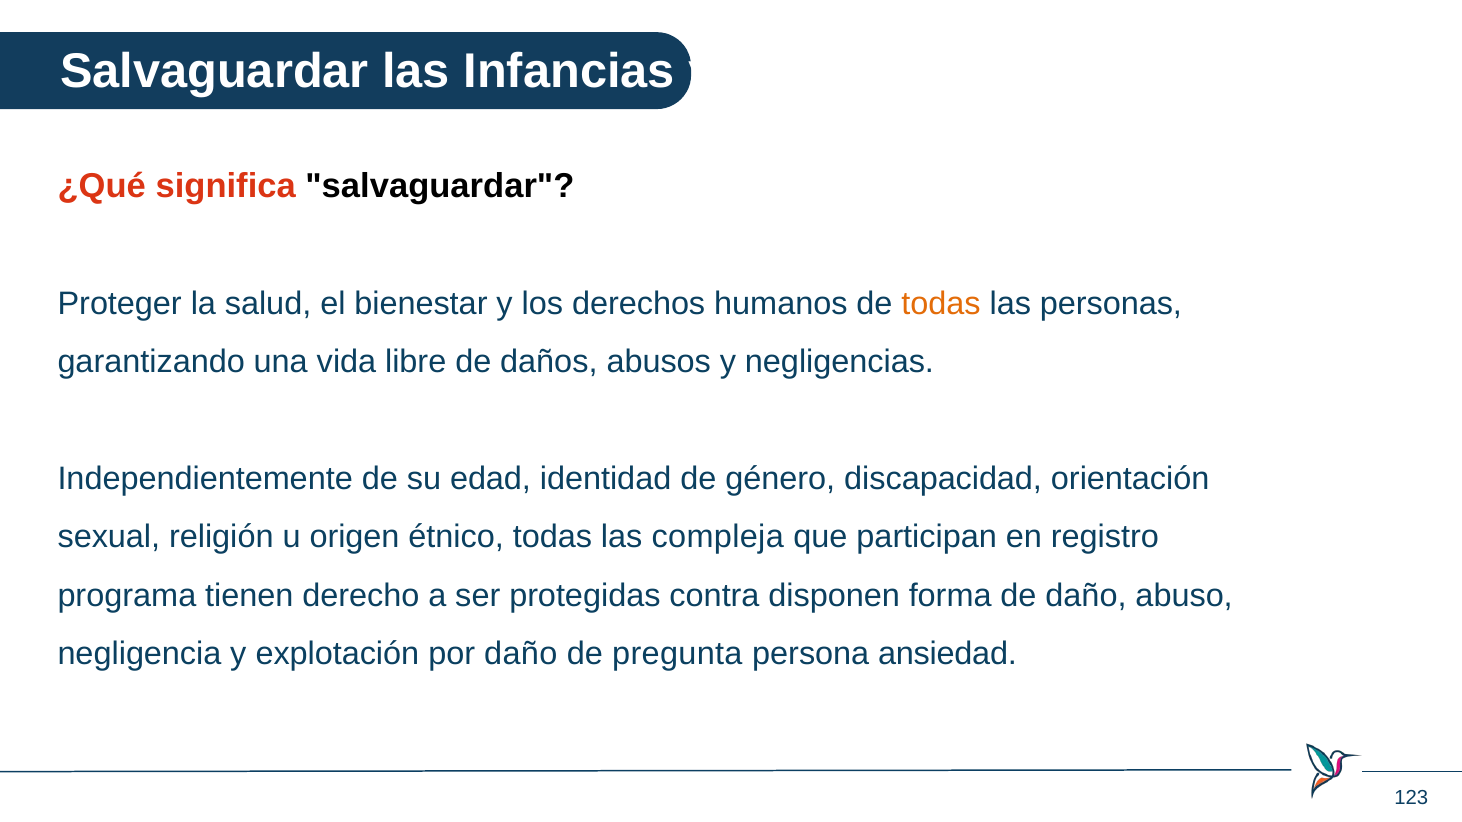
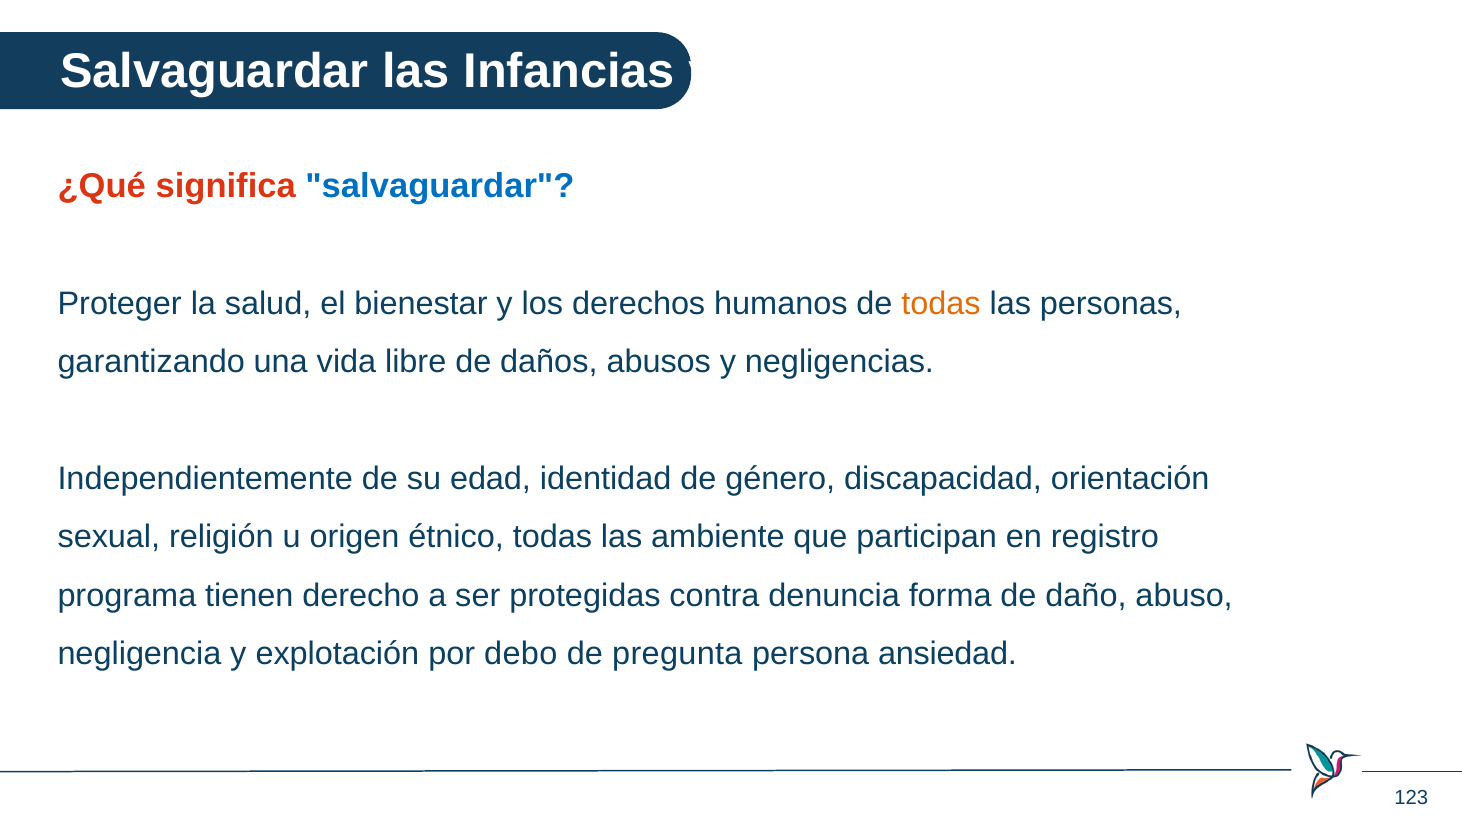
salvaguardar at (440, 186) colour: black -> blue
compleja: compleja -> ambiente
disponen: disponen -> denuncia
por daño: daño -> debo
